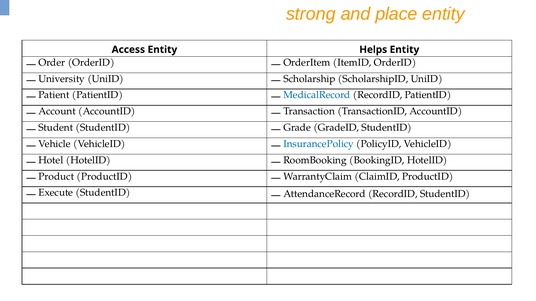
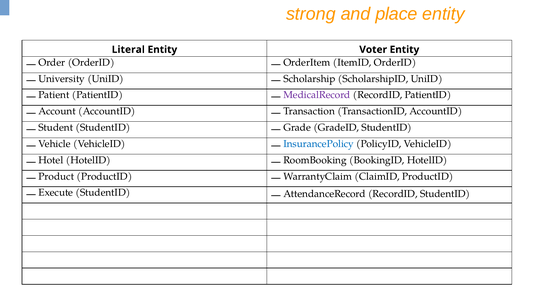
Access: Access -> Literal
Helps: Helps -> Voter
MedicalRecord colour: blue -> purple
